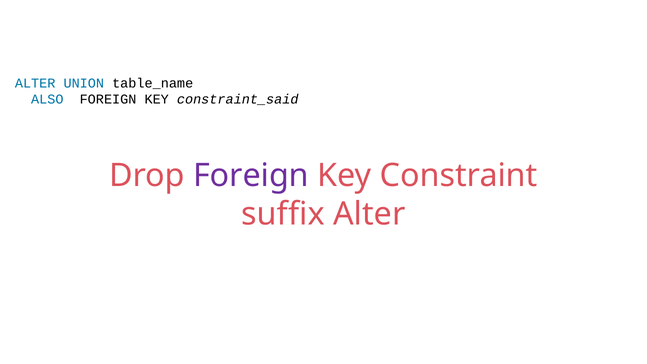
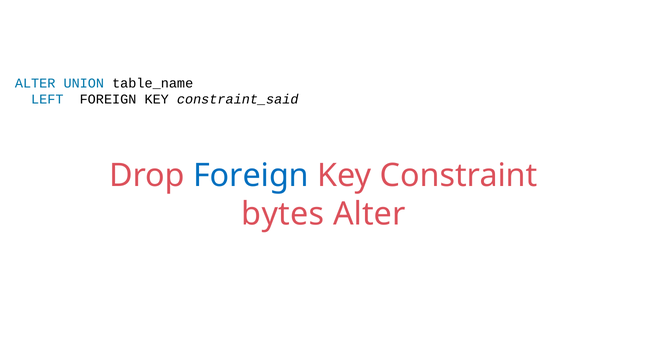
ALSO: ALSO -> LEFT
Foreign at (251, 175) colour: purple -> blue
suffix: suffix -> bytes
